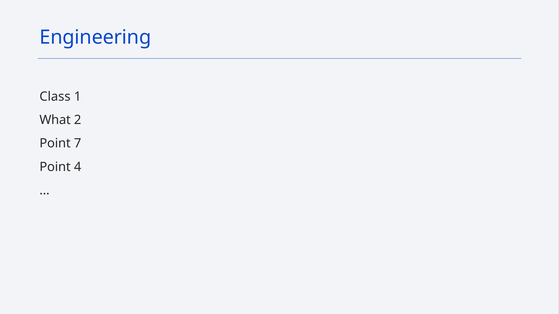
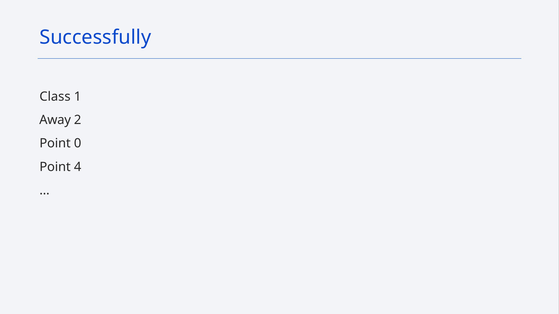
Engineering: Engineering -> Successfully
What: What -> Away
7: 7 -> 0
